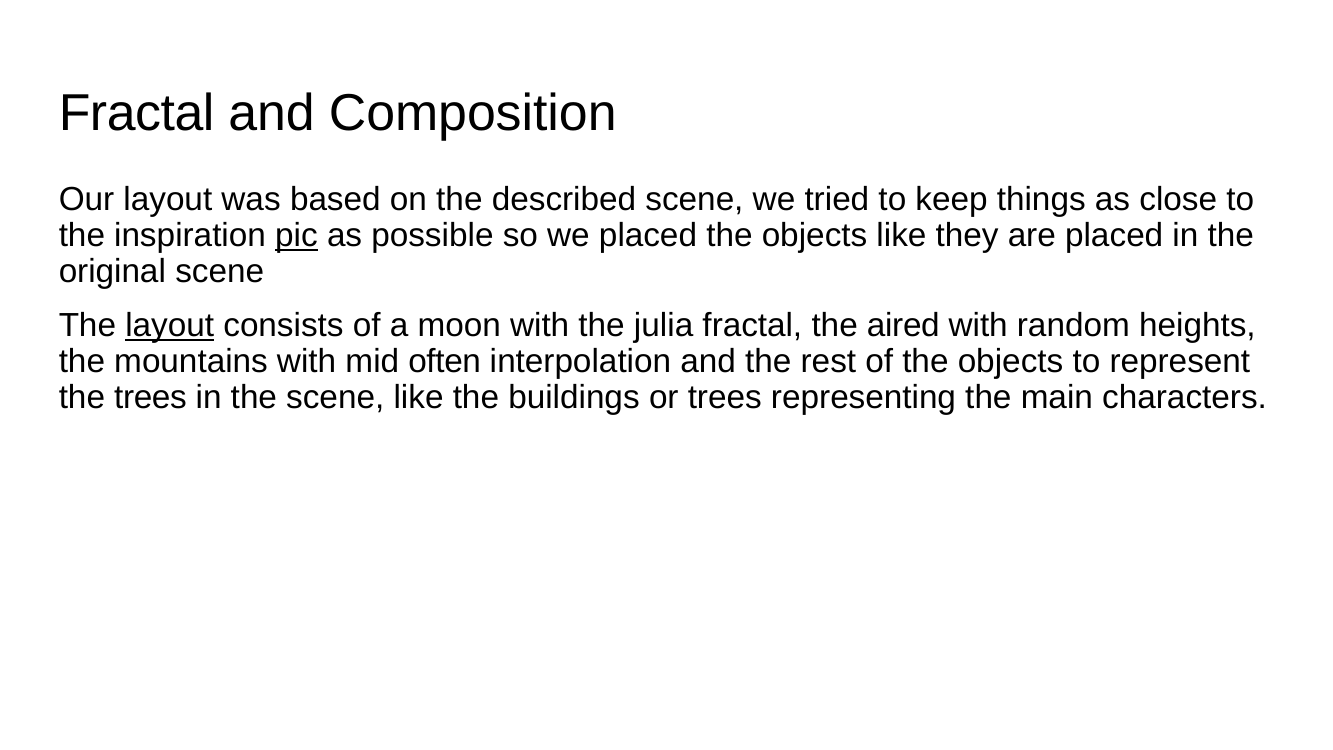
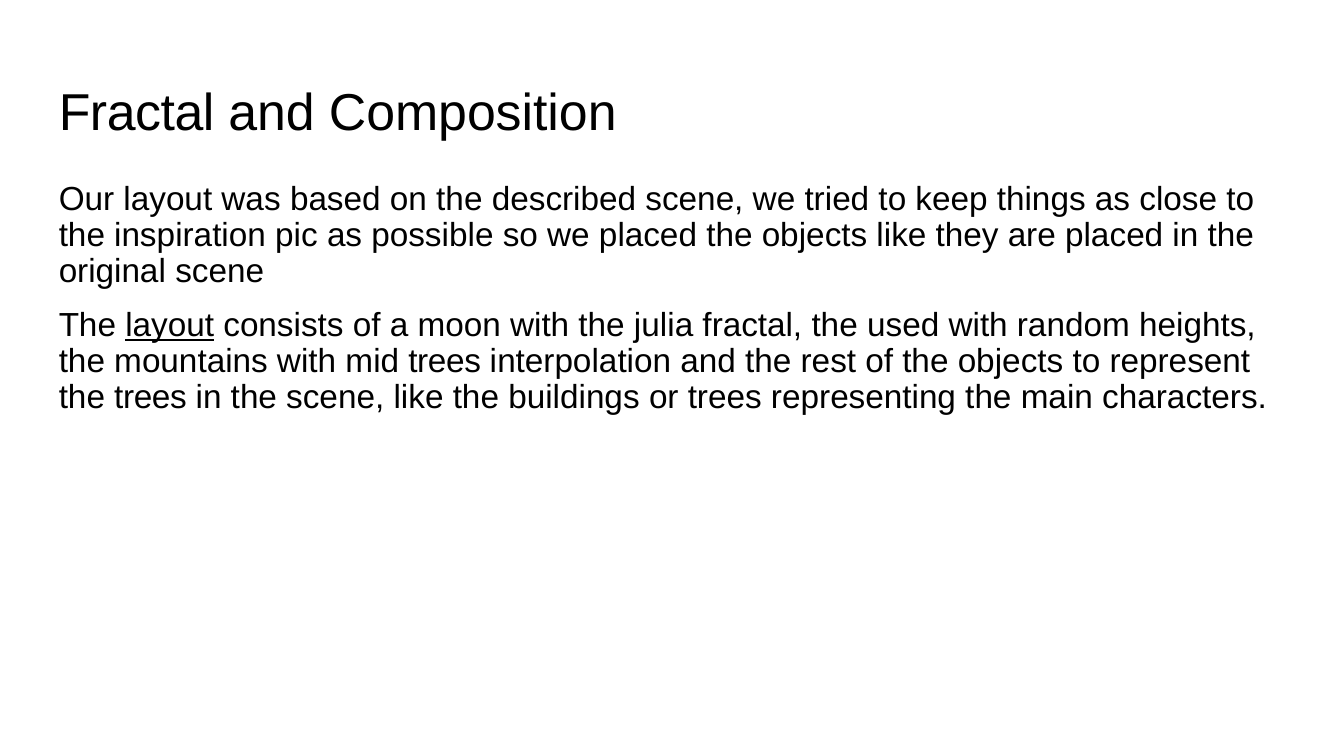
pic underline: present -> none
aired: aired -> used
mid often: often -> trees
